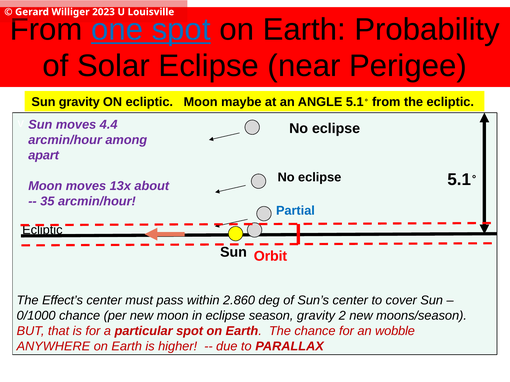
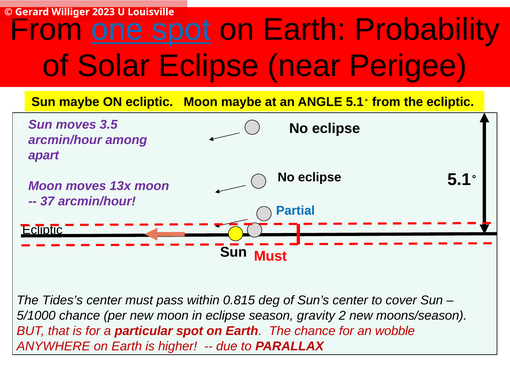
Sun gravity: gravity -> maybe
4.4: 4.4 -> 3.5
13x about: about -> moon
35: 35 -> 37
Orbit at (270, 257): Orbit -> Must
Effect’s: Effect’s -> Tides’s
2.860: 2.860 -> 0.815
0/1000: 0/1000 -> 5/1000
